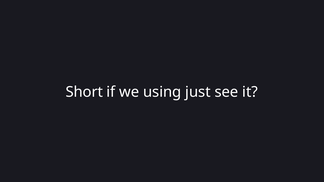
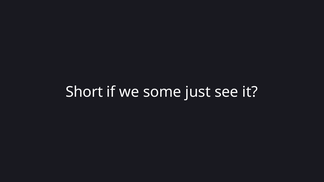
using: using -> some
